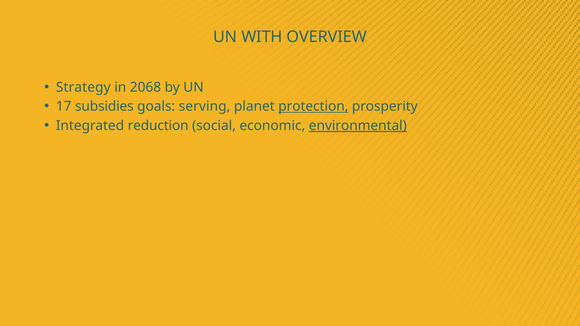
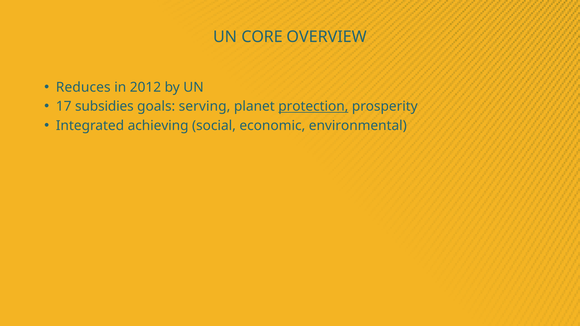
WITH: WITH -> CORE
Strategy: Strategy -> Reduces
2068: 2068 -> 2012
reduction: reduction -> achieving
environmental underline: present -> none
